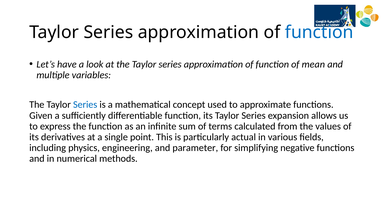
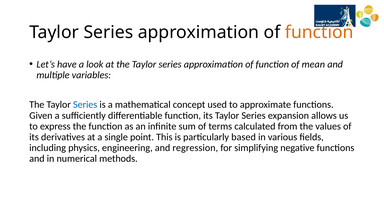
function at (319, 32) colour: blue -> orange
actual: actual -> based
parameter: parameter -> regression
